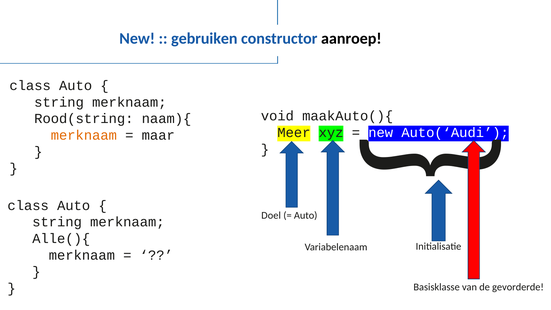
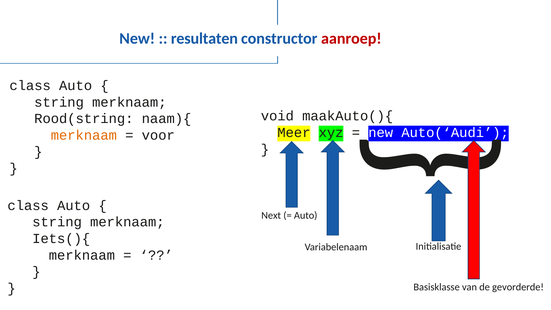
gebruiken: gebruiken -> resultaten
aanroep colour: black -> red
maar: maar -> voor
Doel: Doel -> Next
Alle(){: Alle(){ -> Iets(){
